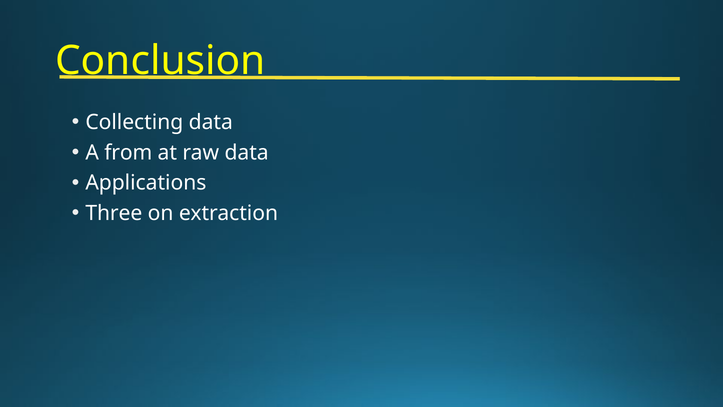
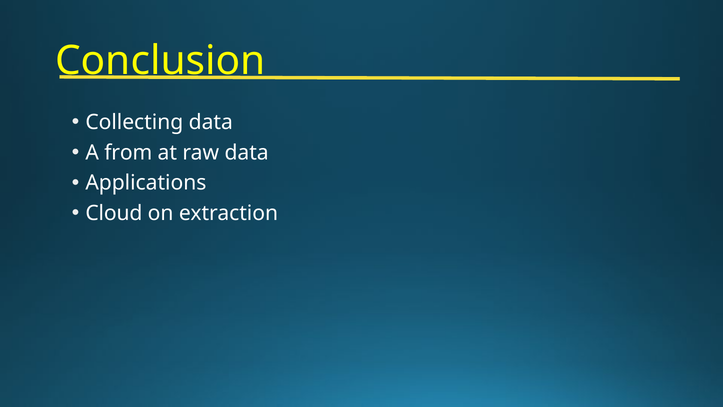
Three: Three -> Cloud
